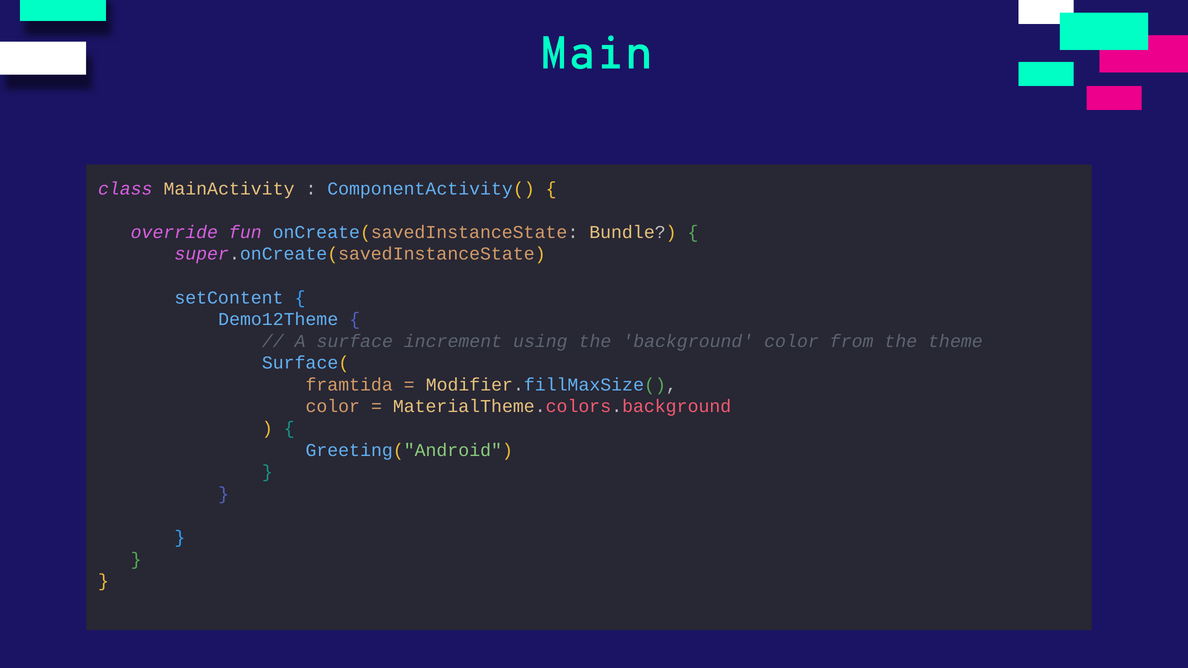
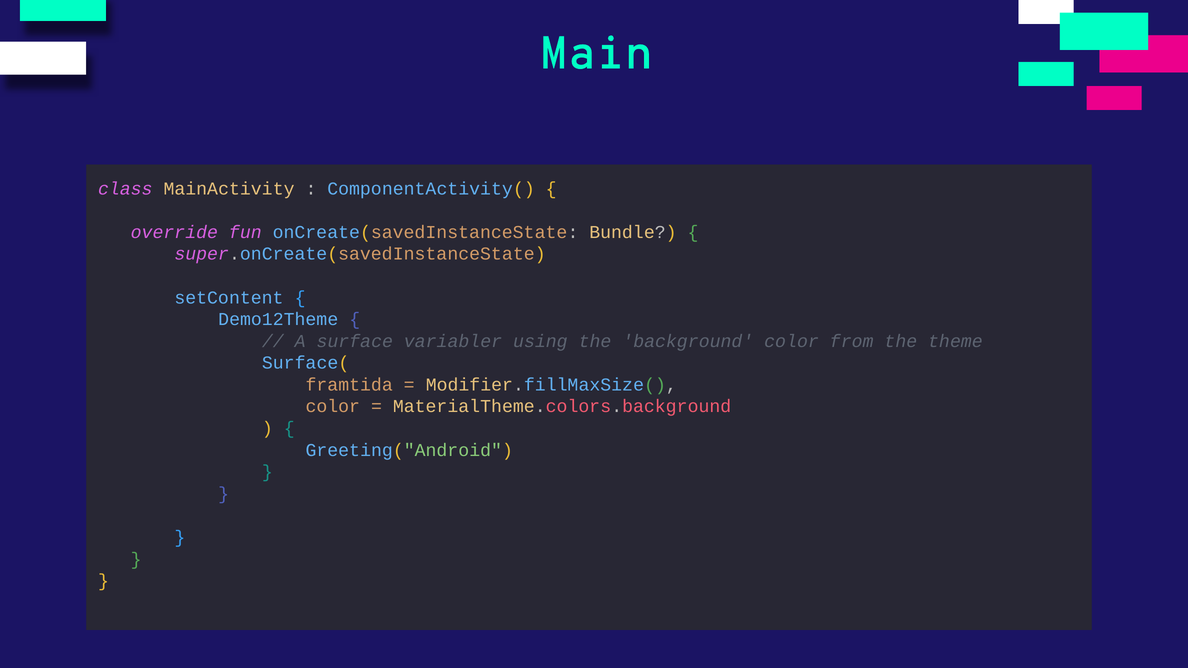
increment: increment -> variabler
